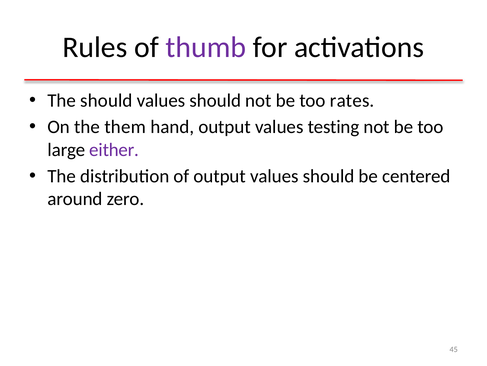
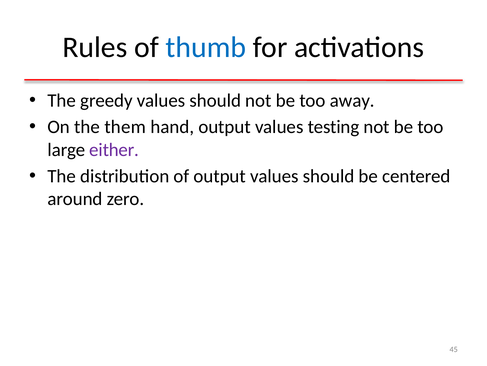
thumb colour: purple -> blue
The should: should -> greedy
rates: rates -> away
